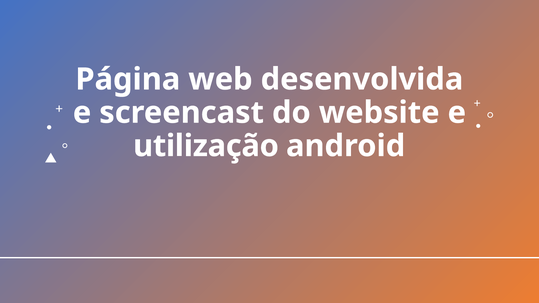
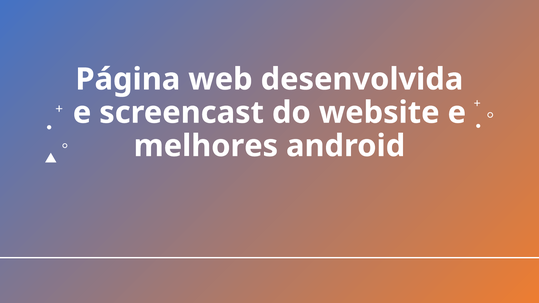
utilização: utilização -> melhores
